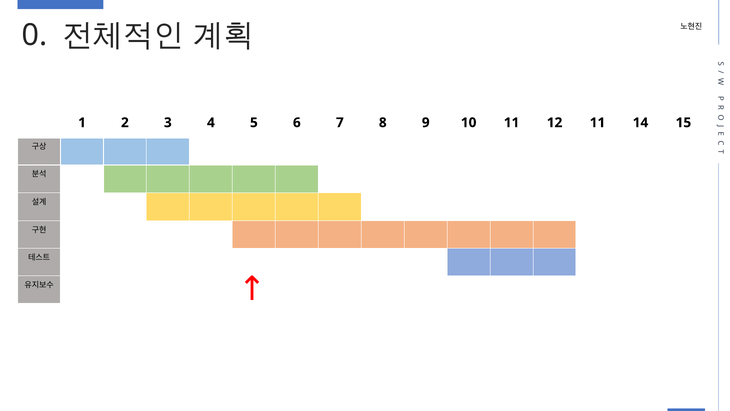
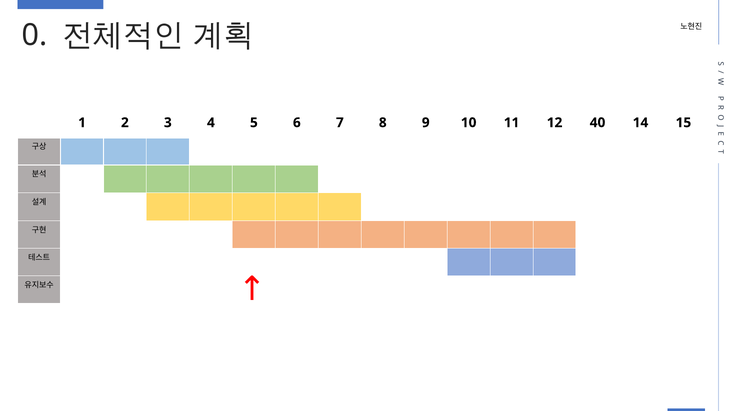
12 11: 11 -> 40
